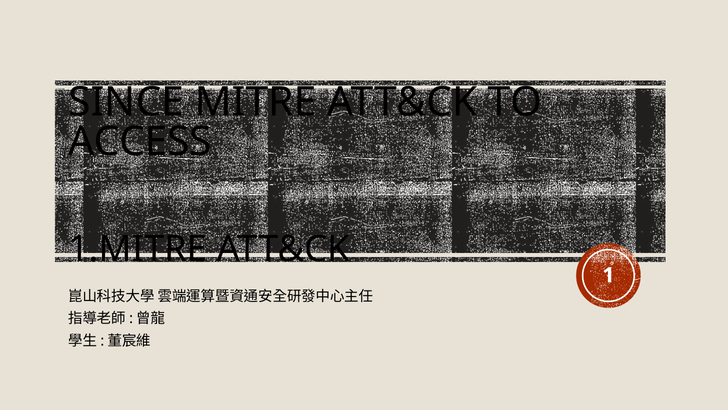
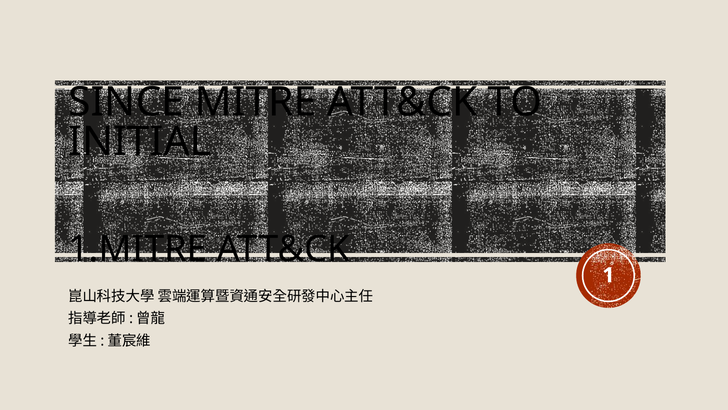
ACCESS: ACCESS -> INITIAL
